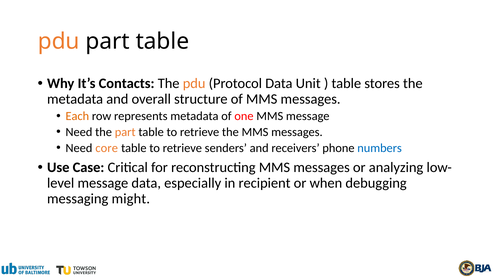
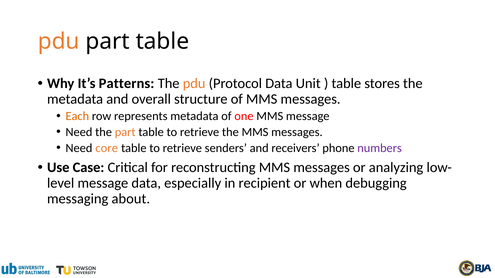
Contacts: Contacts -> Patterns
numbers colour: blue -> purple
might: might -> about
